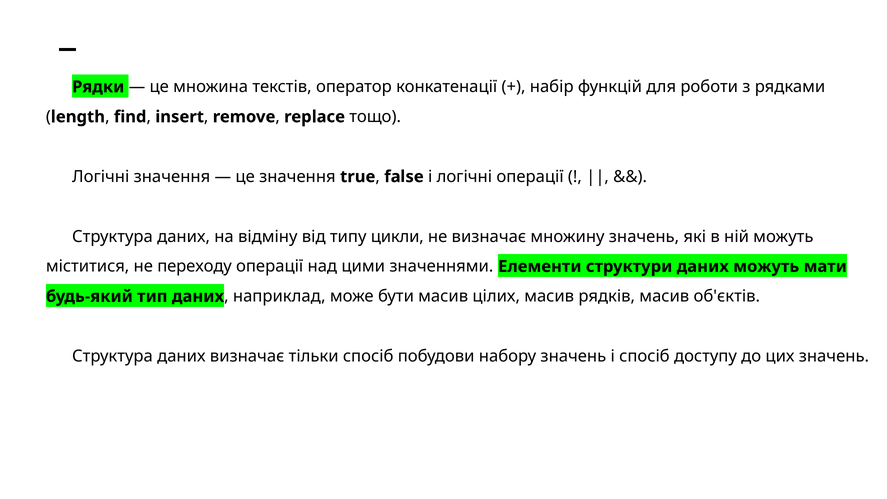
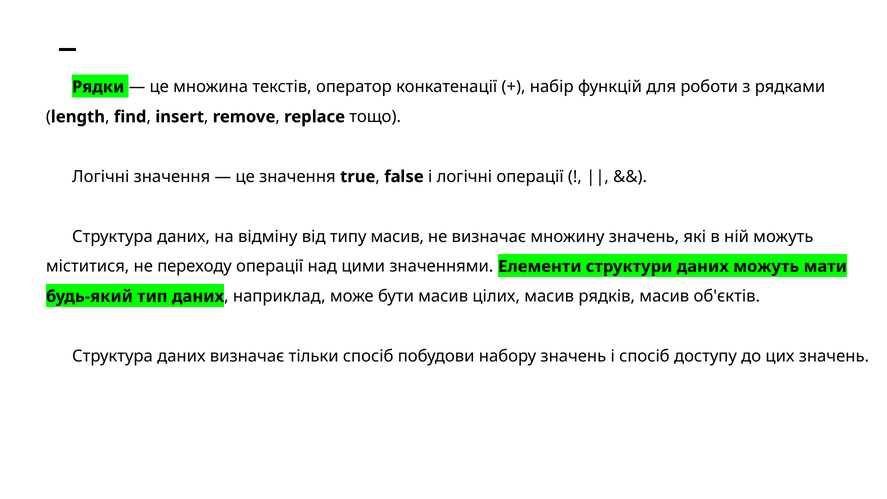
типу цикли: цикли -> масив
